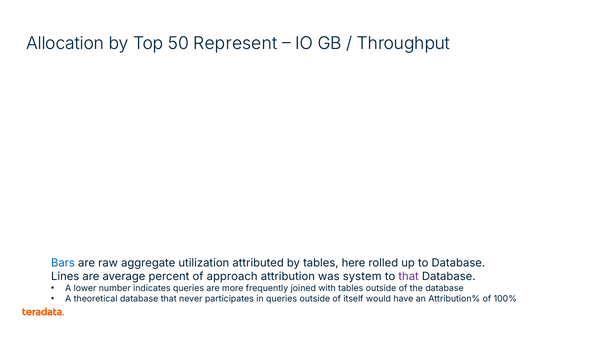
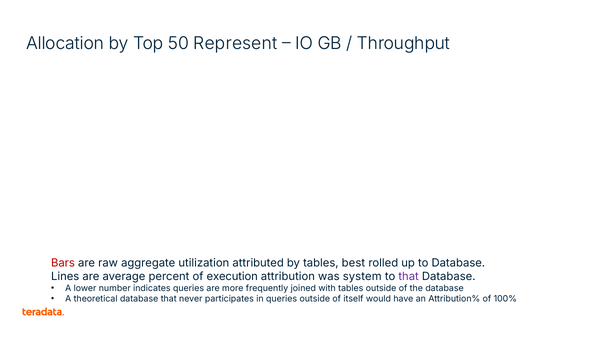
Bars colour: blue -> red
here: here -> best
approach: approach -> execution
